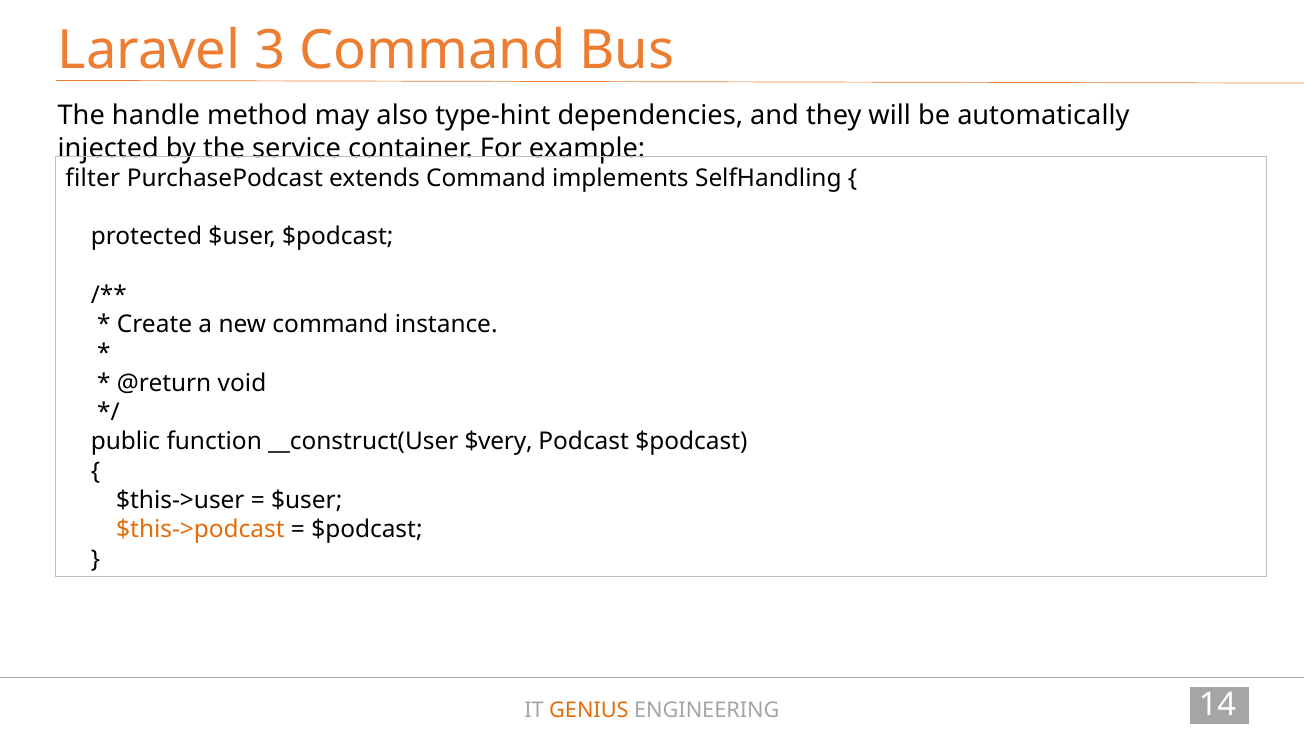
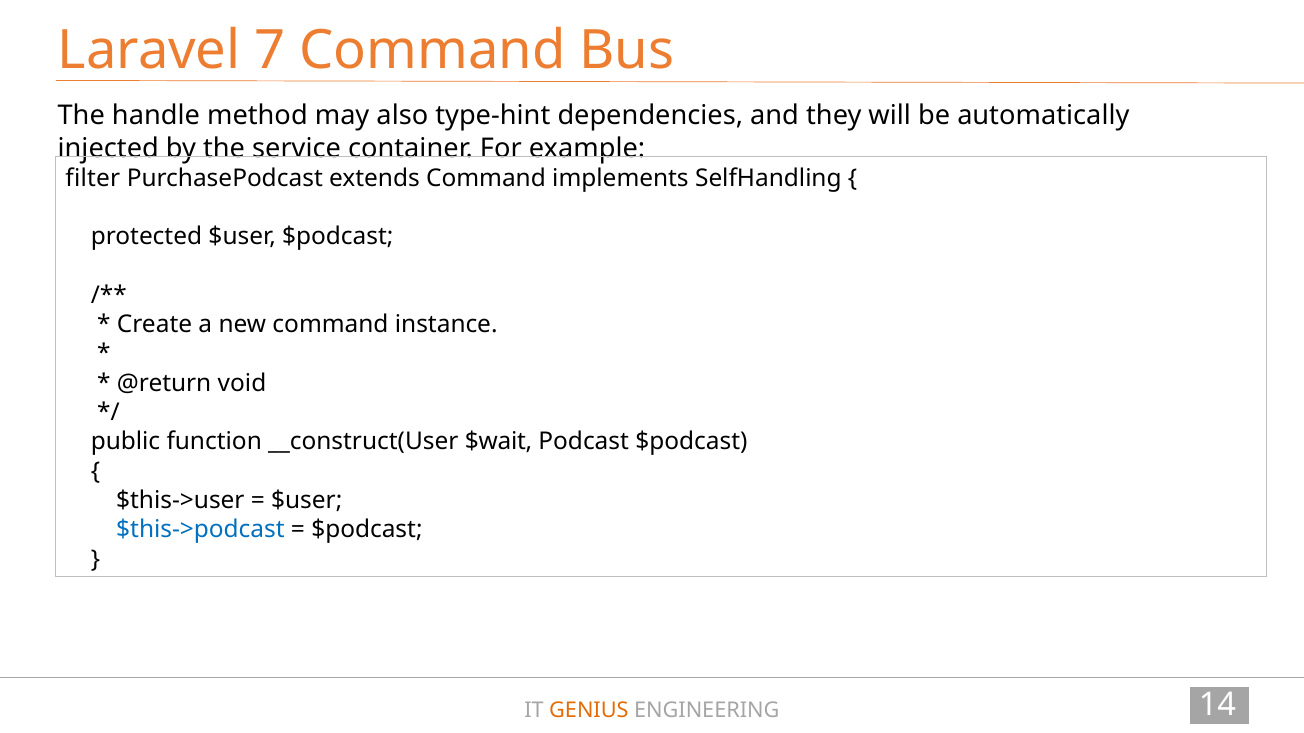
3: 3 -> 7
$very: $very -> $wait
$this->podcast colour: orange -> blue
